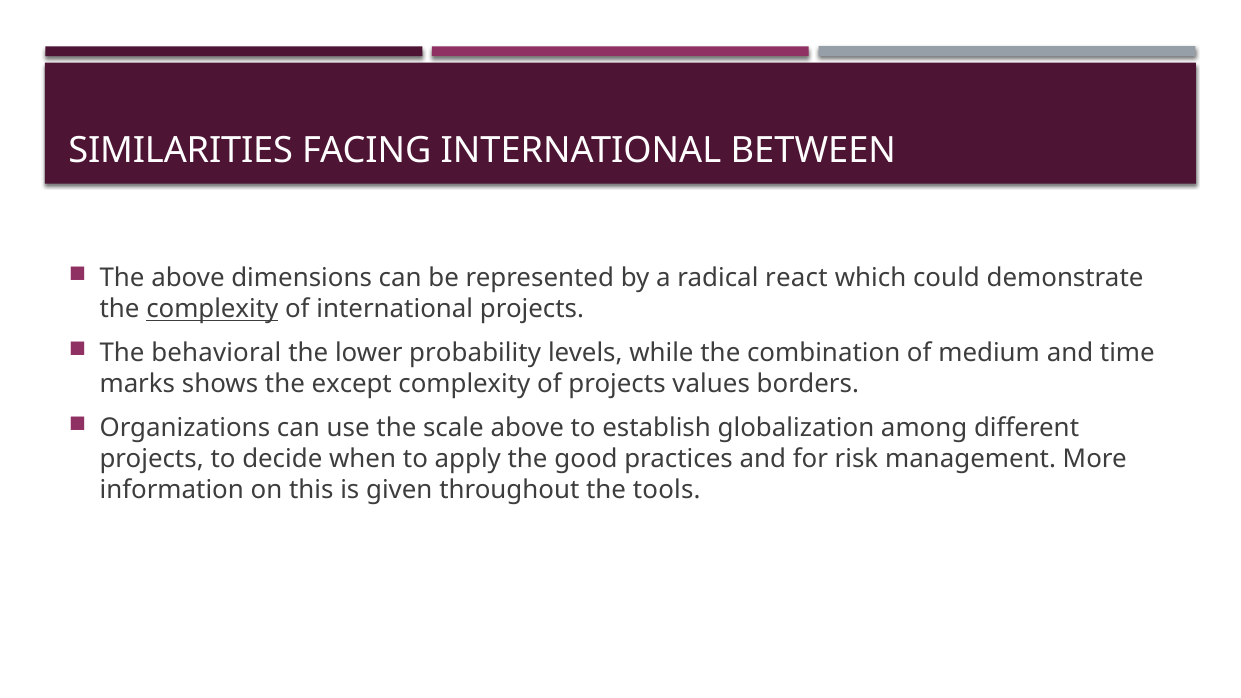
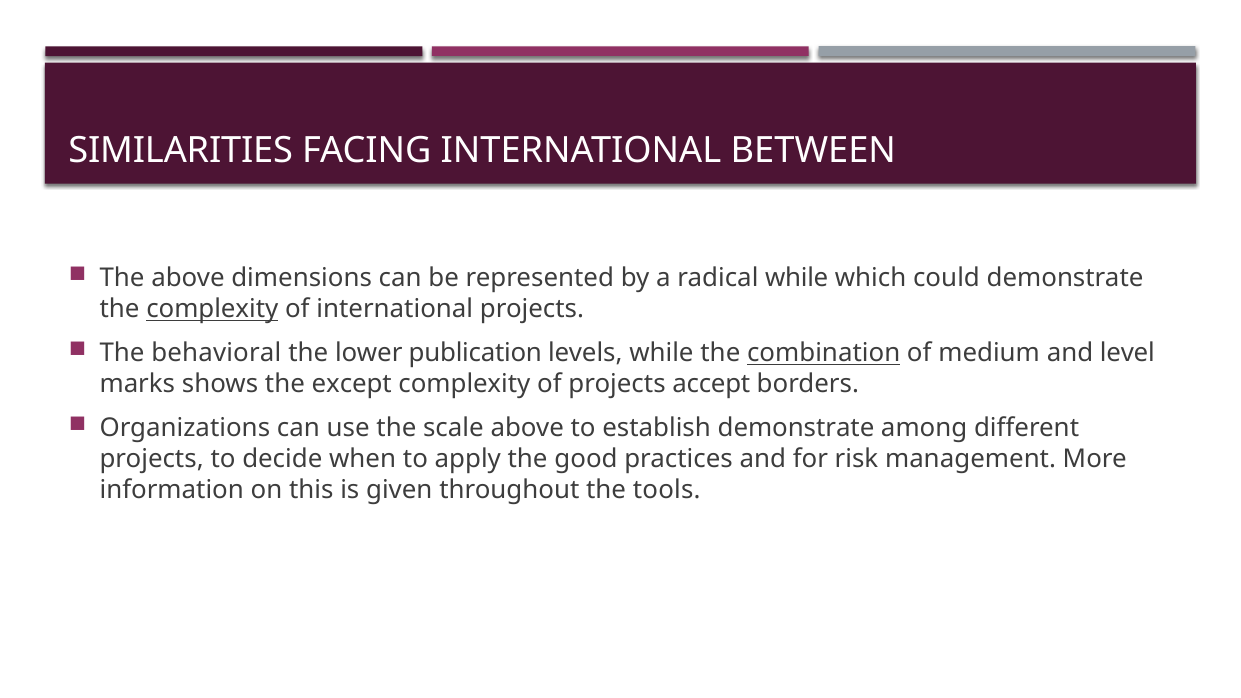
radical react: react -> while
probability: probability -> publication
combination underline: none -> present
time: time -> level
values: values -> accept
establish globalization: globalization -> demonstrate
